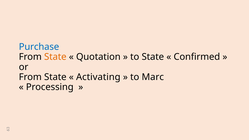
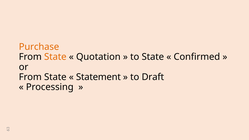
Purchase colour: blue -> orange
Activating: Activating -> Statement
Marc: Marc -> Draft
